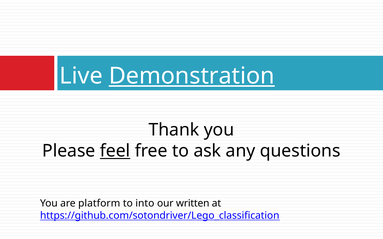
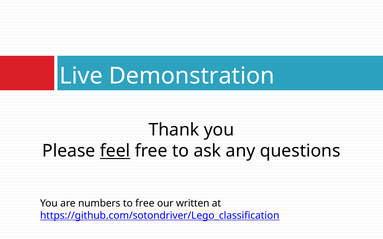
Demonstration underline: present -> none
platform: platform -> numbers
to into: into -> free
